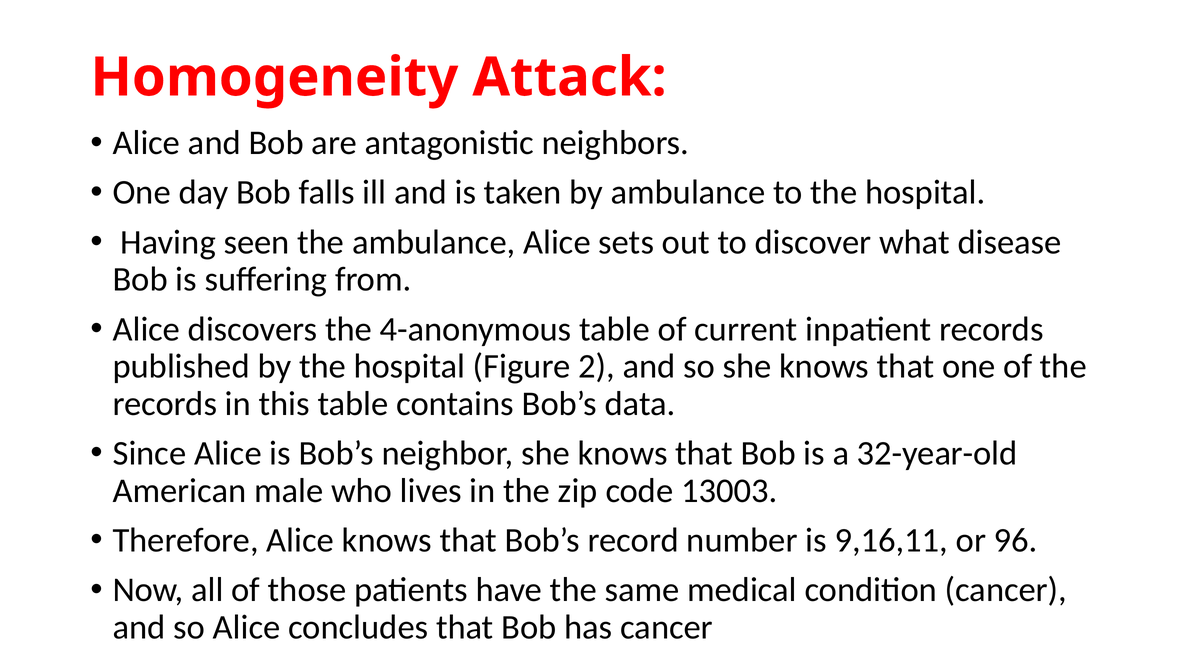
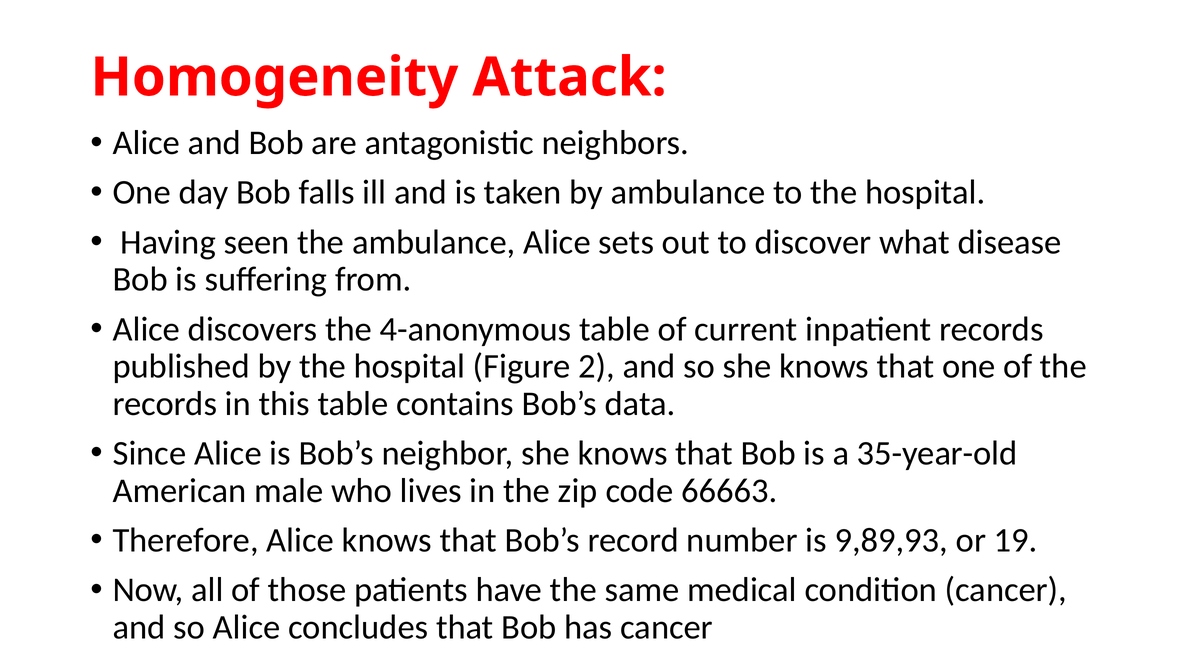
32-year-old: 32-year-old -> 35-year-old
13003: 13003 -> 66663
9,16,11: 9,16,11 -> 9,89,93
96: 96 -> 19
